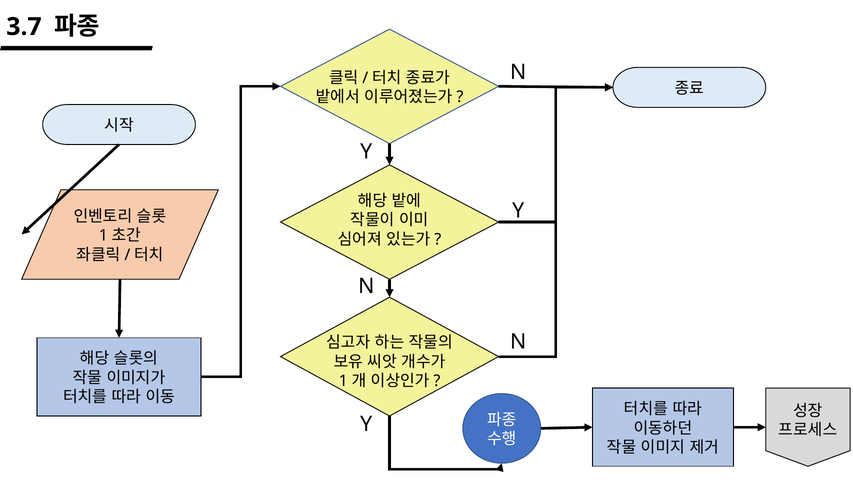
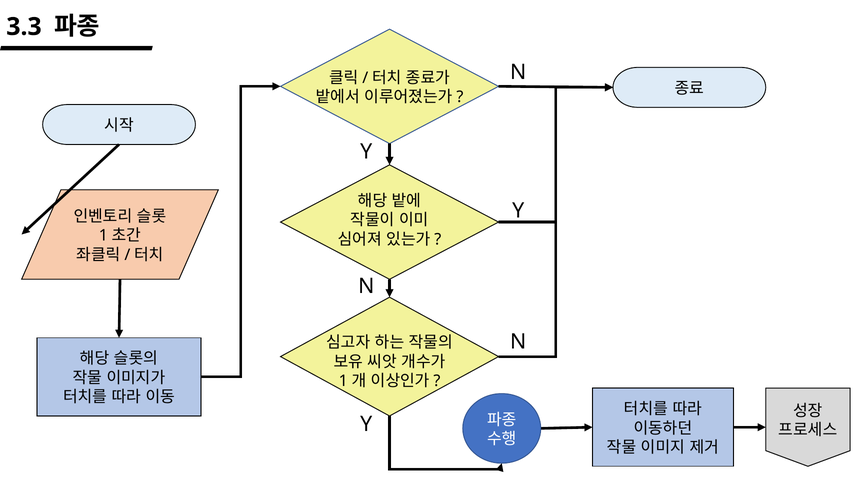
3.7: 3.7 -> 3.3
